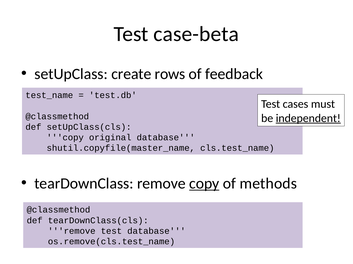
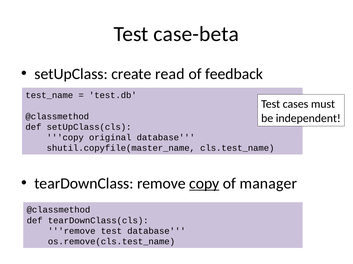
rows: rows -> read
independent underline: present -> none
methods: methods -> manager
